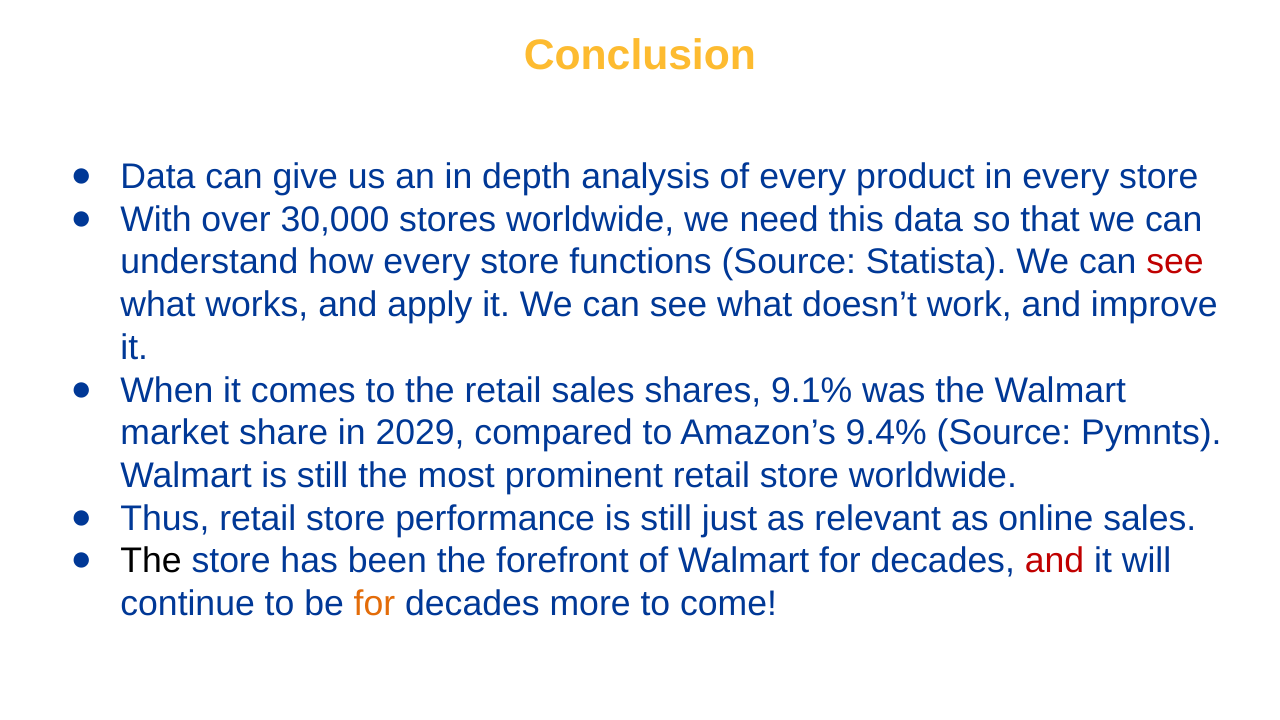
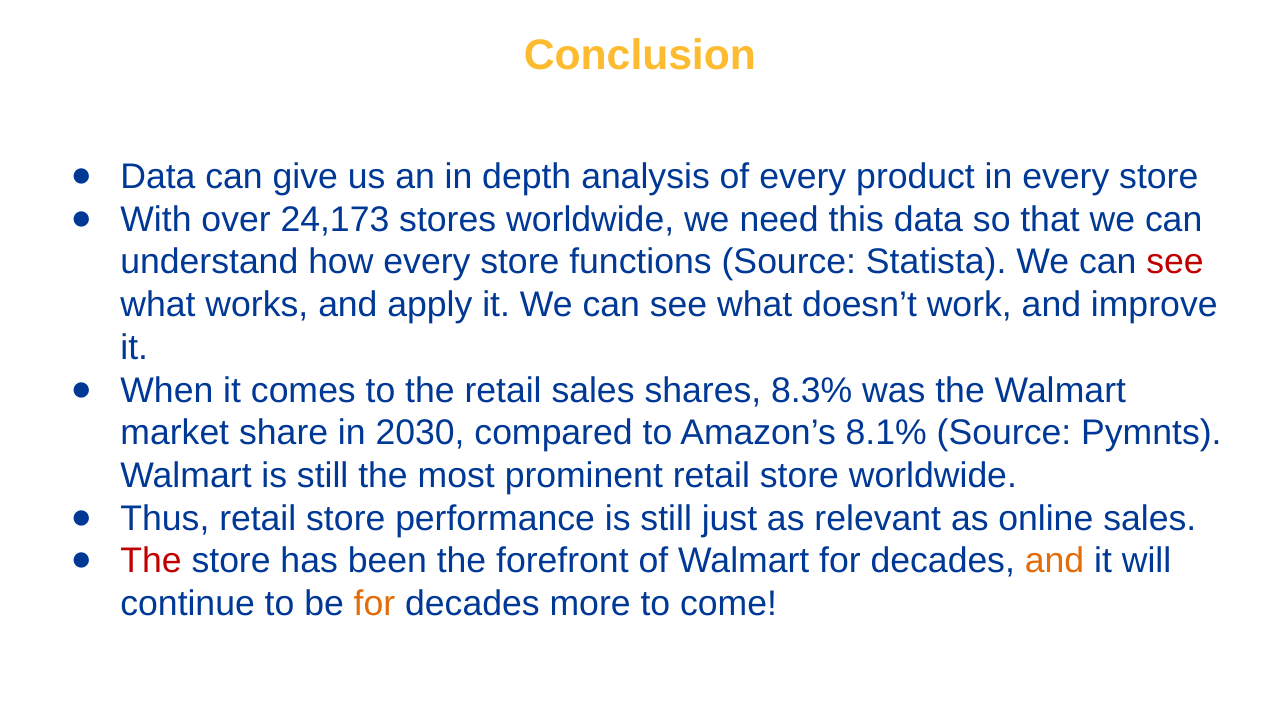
30,000: 30,000 -> 24,173
9.1%: 9.1% -> 8.3%
2029: 2029 -> 2030
9.4%: 9.4% -> 8.1%
The at (151, 561) colour: black -> red
and at (1055, 561) colour: red -> orange
